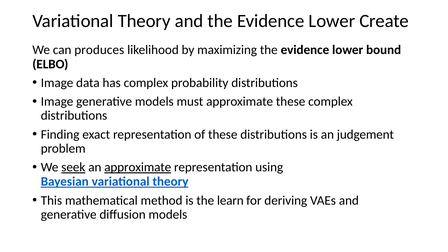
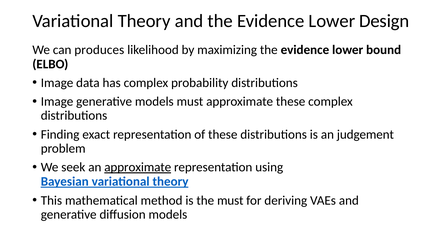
Create: Create -> Design
seek underline: present -> none
the learn: learn -> must
